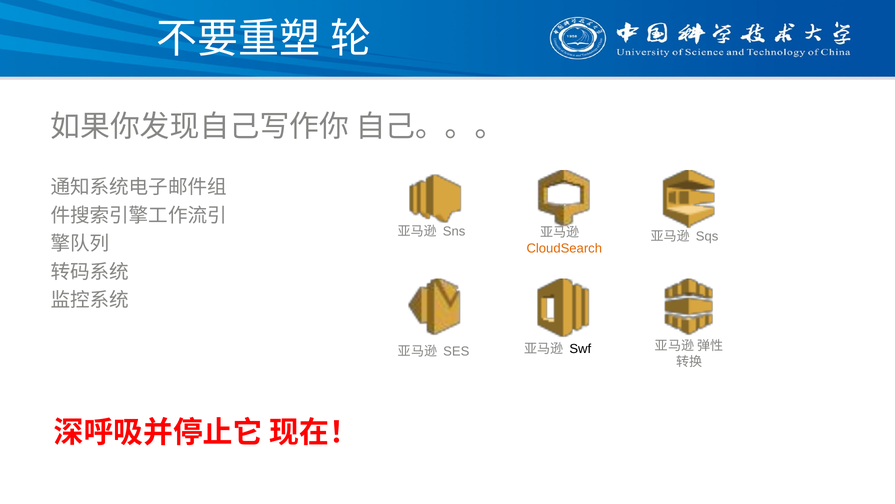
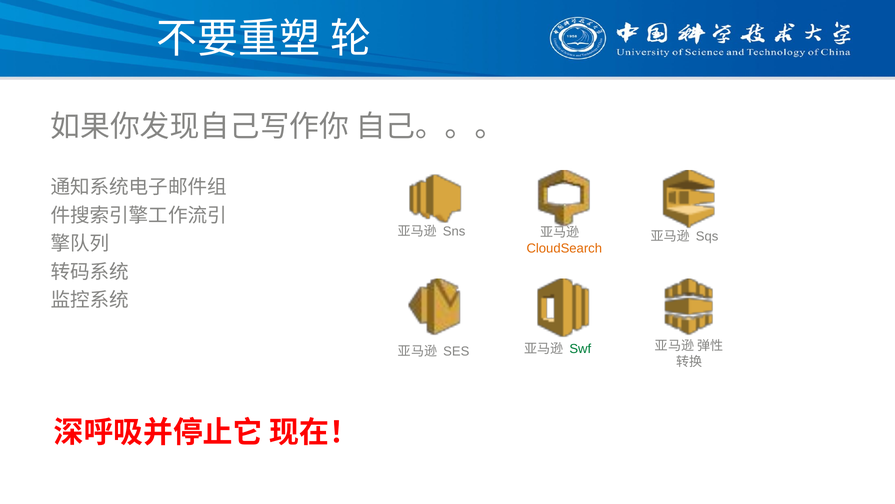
Swf colour: black -> green
